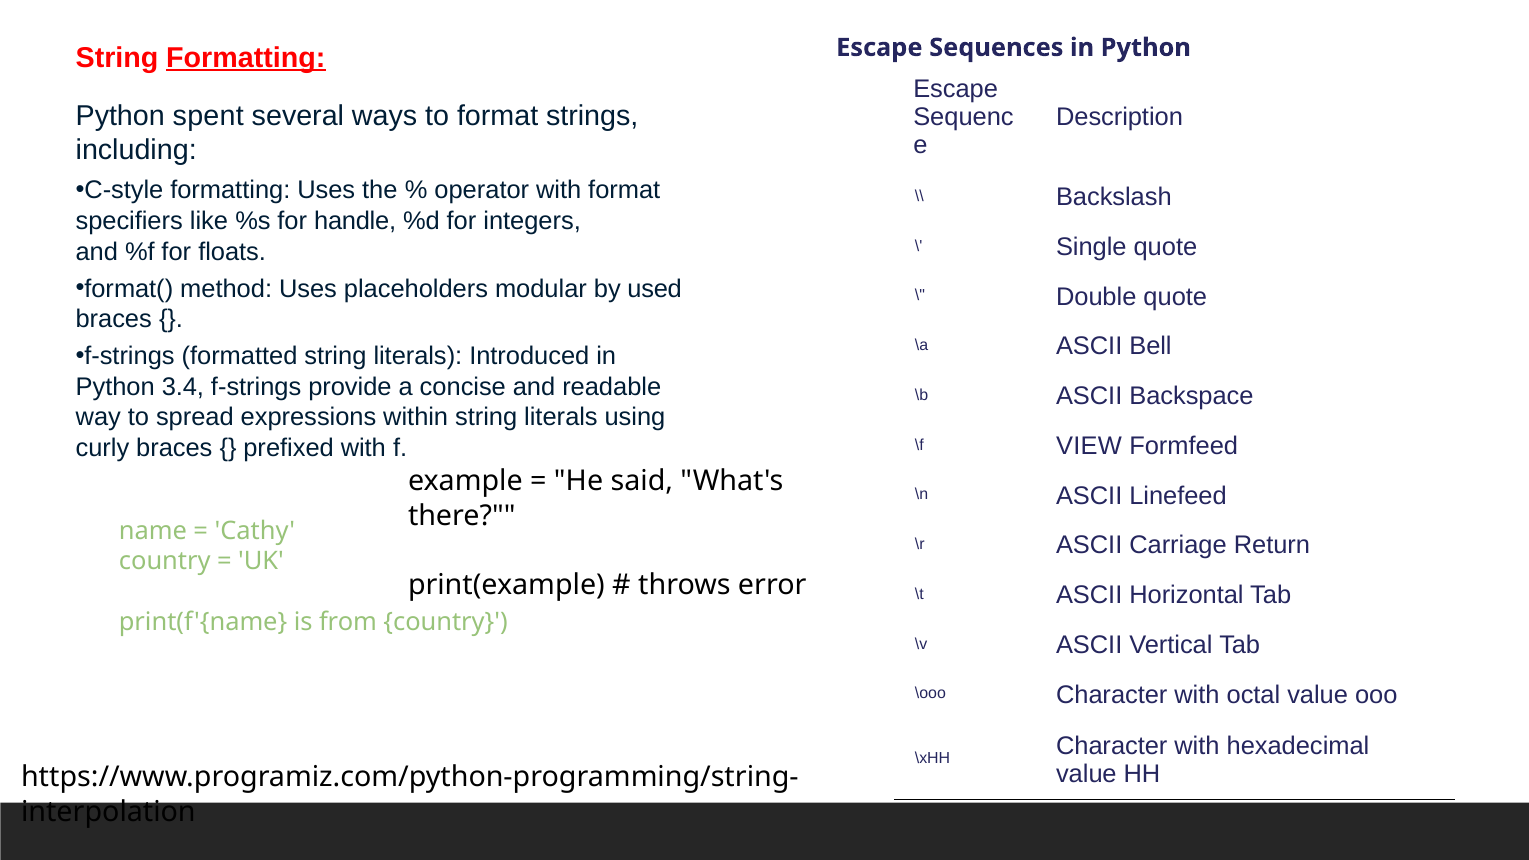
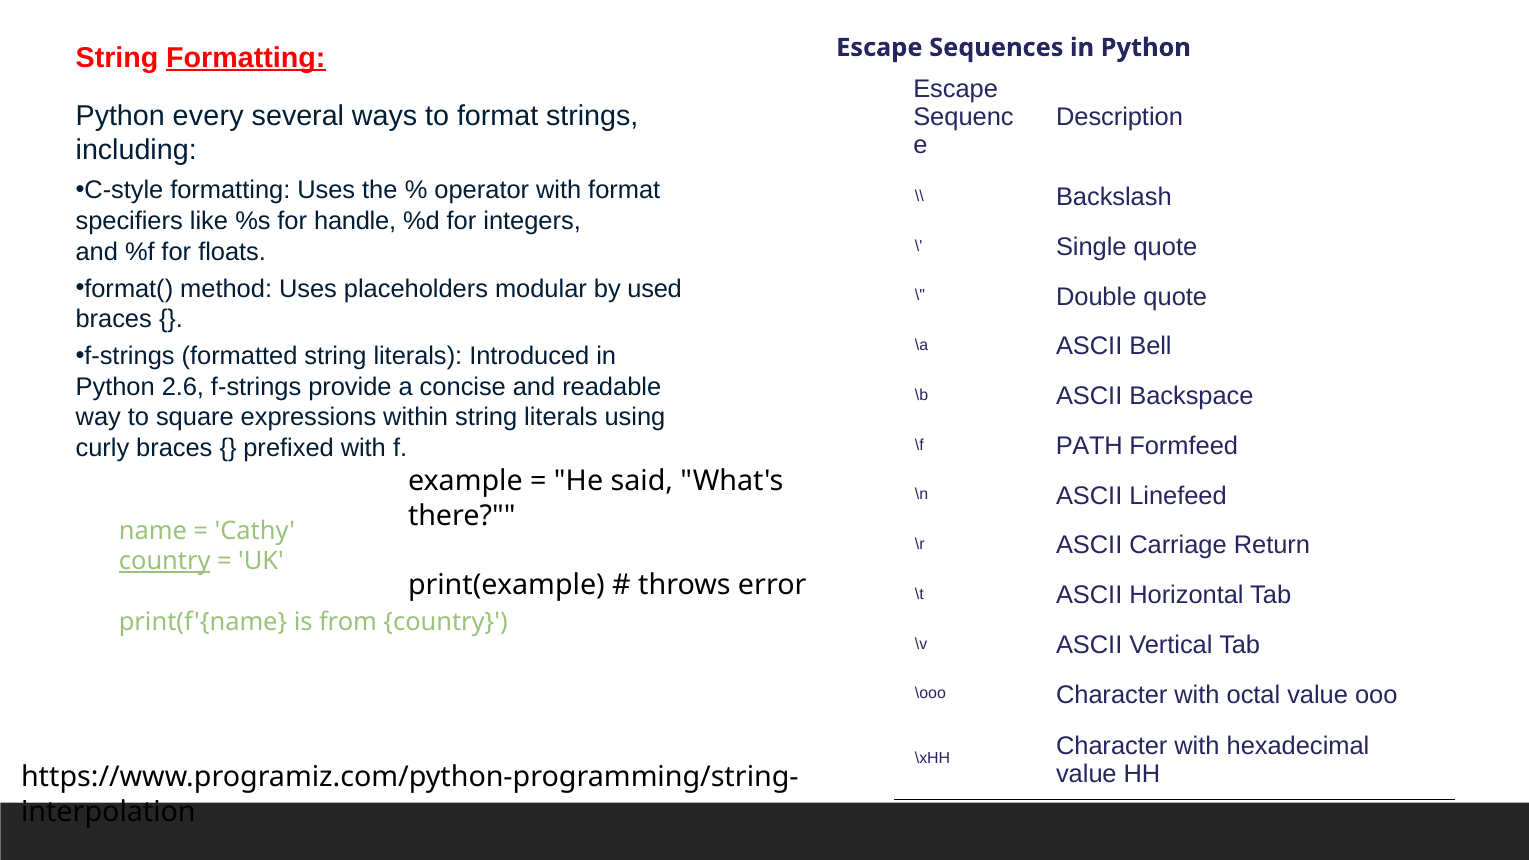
spent: spent -> every
3.4: 3.4 -> 2.6
spread: spread -> square
VIEW: VIEW -> PATH
country at (165, 561) underline: none -> present
